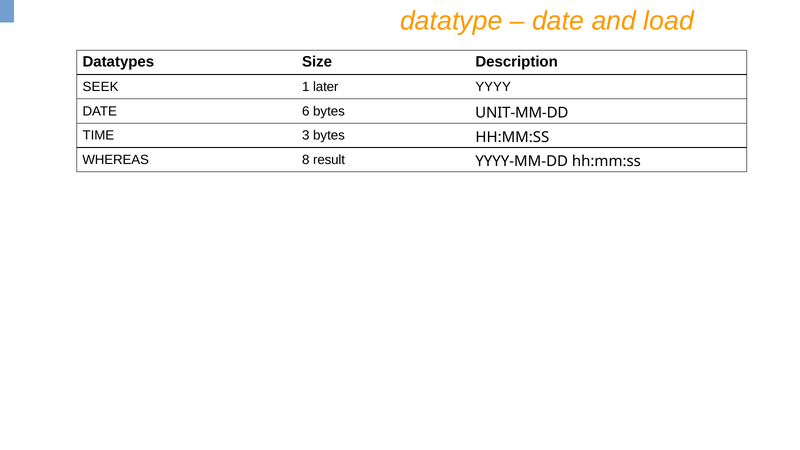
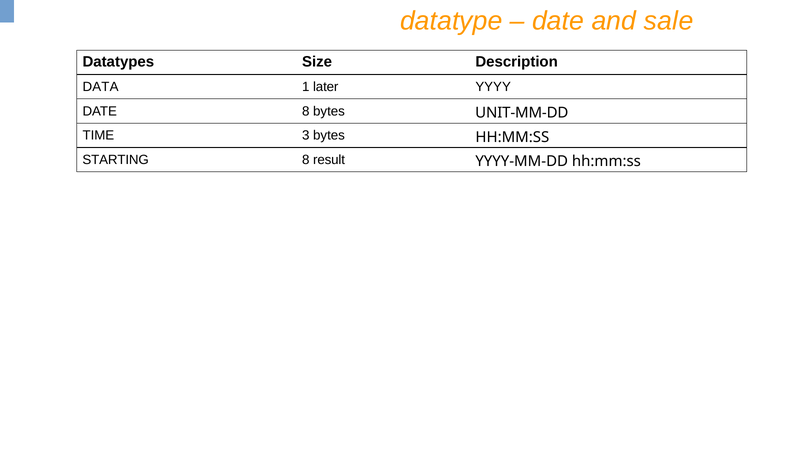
load: load -> sale
SEEK: SEEK -> DATA
DATE 6: 6 -> 8
WHEREAS: WHEREAS -> STARTING
